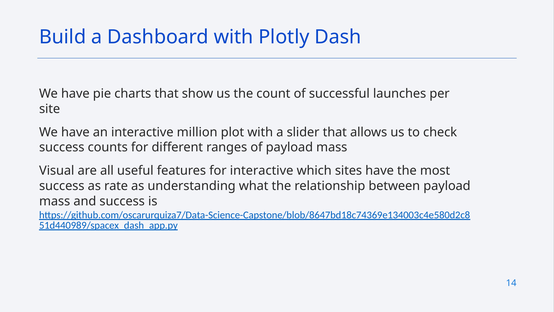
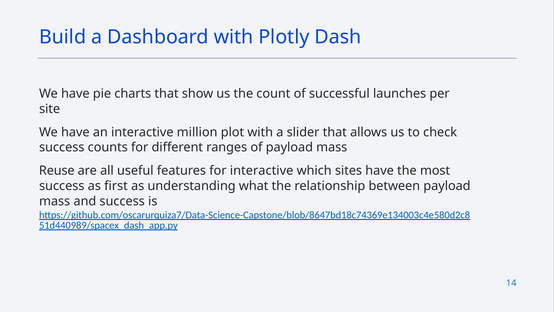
Visual: Visual -> Reuse
rate: rate -> first
